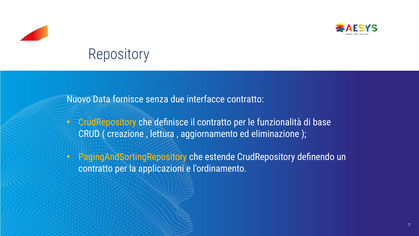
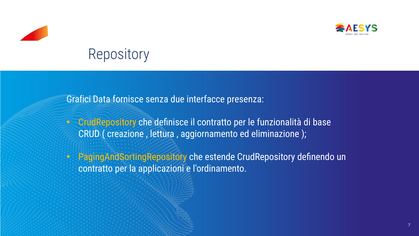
Nuovo: Nuovo -> Grafici
interfacce contratto: contratto -> presenza
